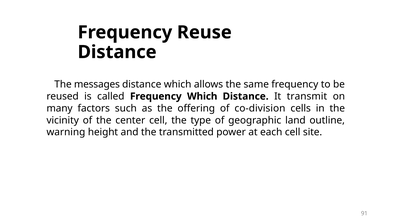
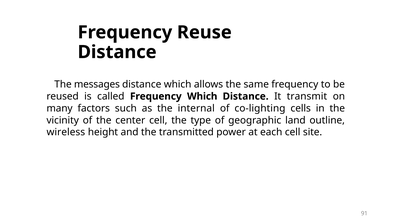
offering: offering -> internal
co-division: co-division -> co-lighting
warning: warning -> wireless
